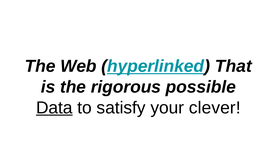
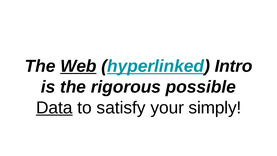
Web underline: none -> present
That: That -> Intro
clever: clever -> simply
